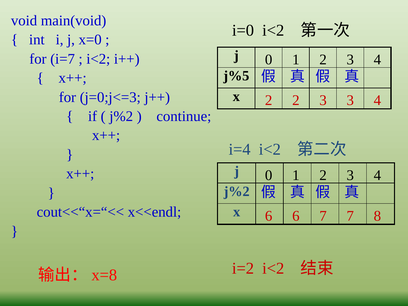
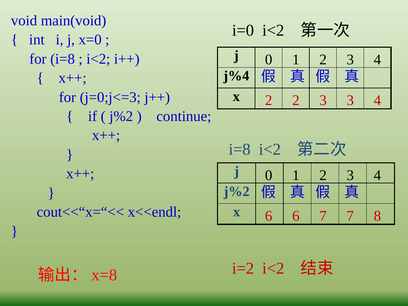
for i=7: i=7 -> i=8
j%5: j%5 -> j%4
i=4 at (240, 149): i=4 -> i=8
